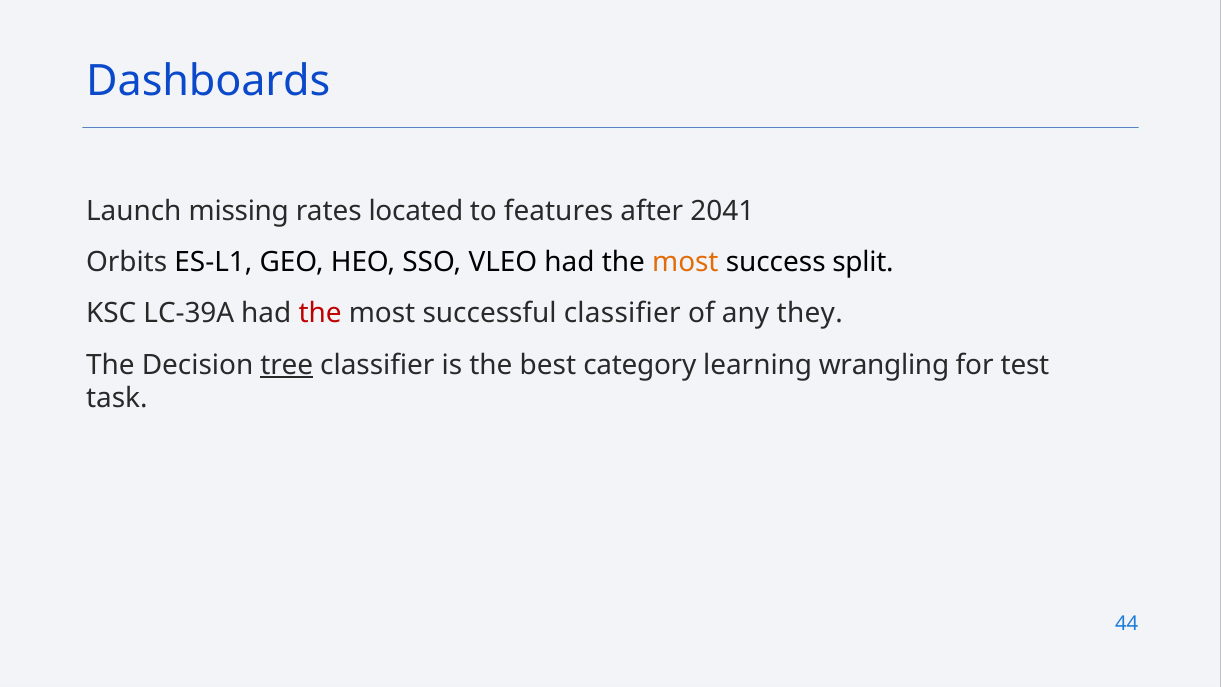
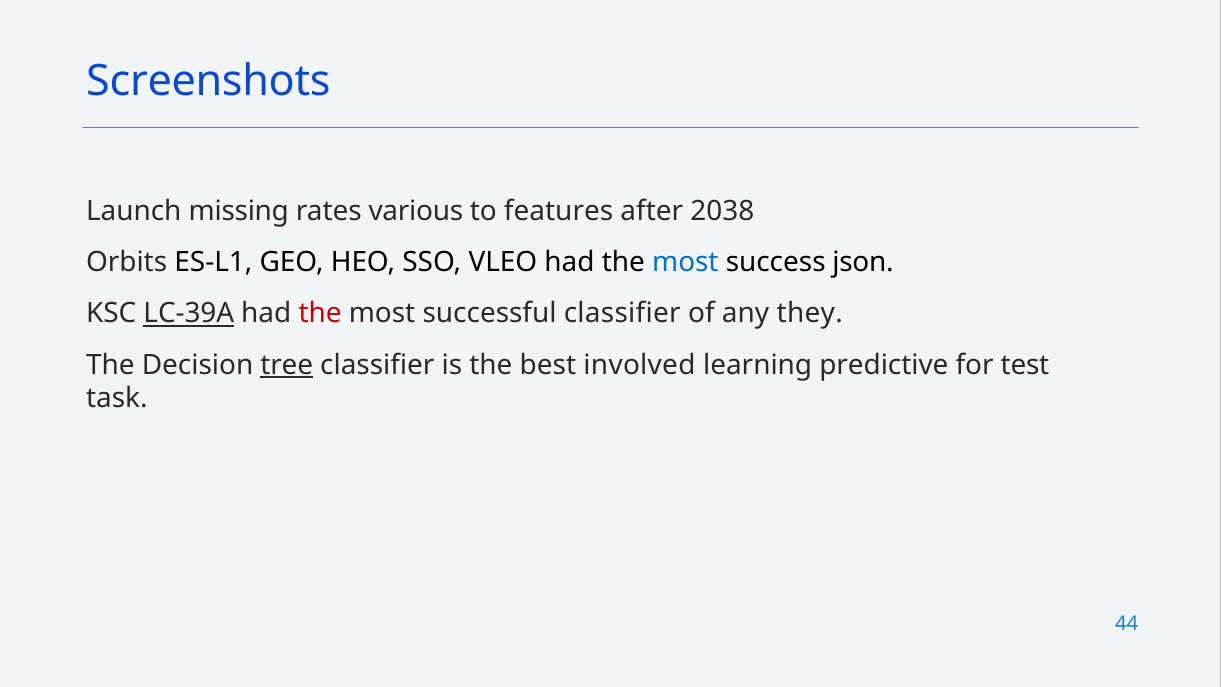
Dashboards: Dashboards -> Screenshots
located: located -> various
2041: 2041 -> 2038
most at (685, 262) colour: orange -> blue
split: split -> json
LC-39A underline: none -> present
category: category -> involved
wrangling: wrangling -> predictive
